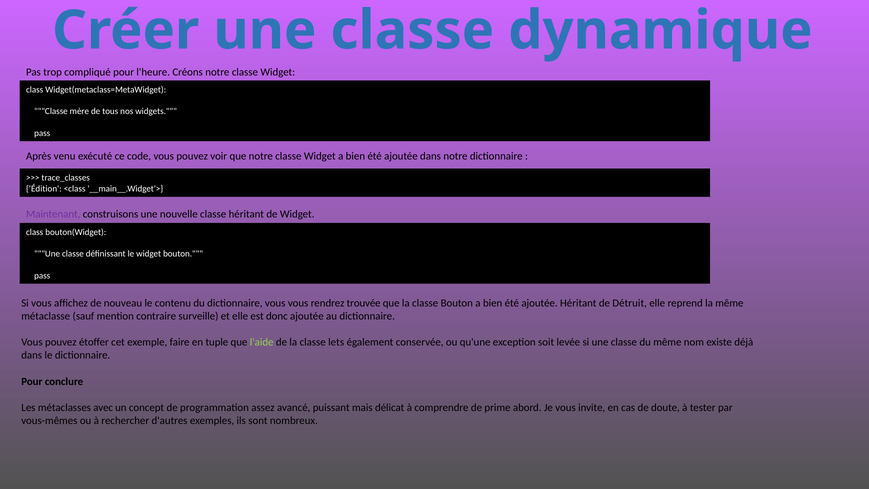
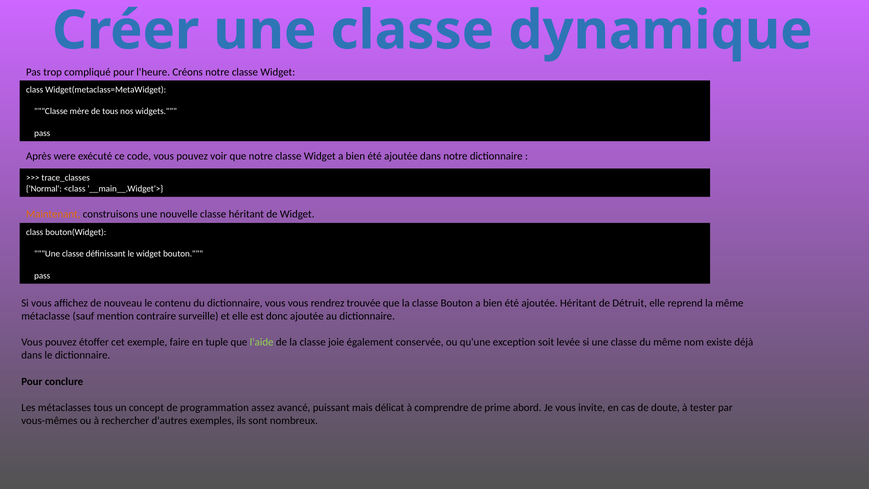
venu: venu -> were
Édition: Édition -> Normal
Maintenant colour: purple -> orange
lets: lets -> joie
métaclasses avec: avec -> tous
